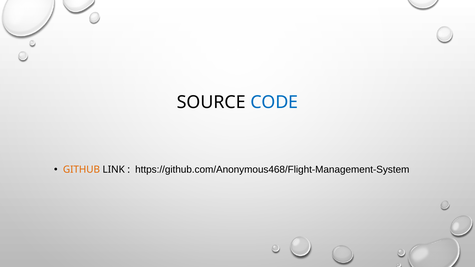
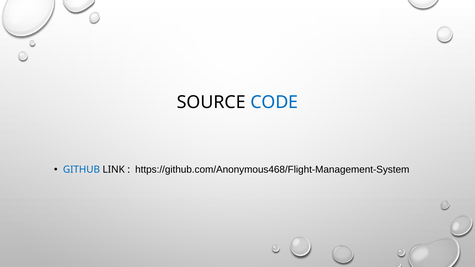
GITHUB colour: orange -> blue
